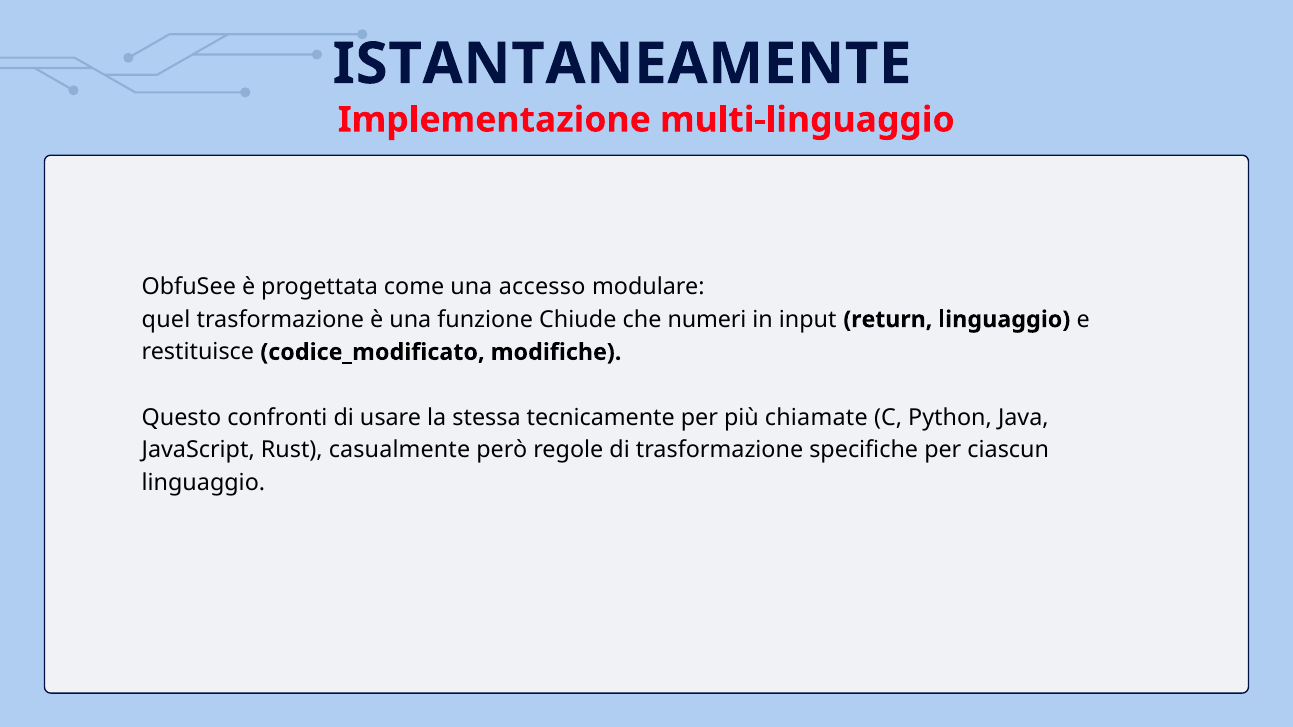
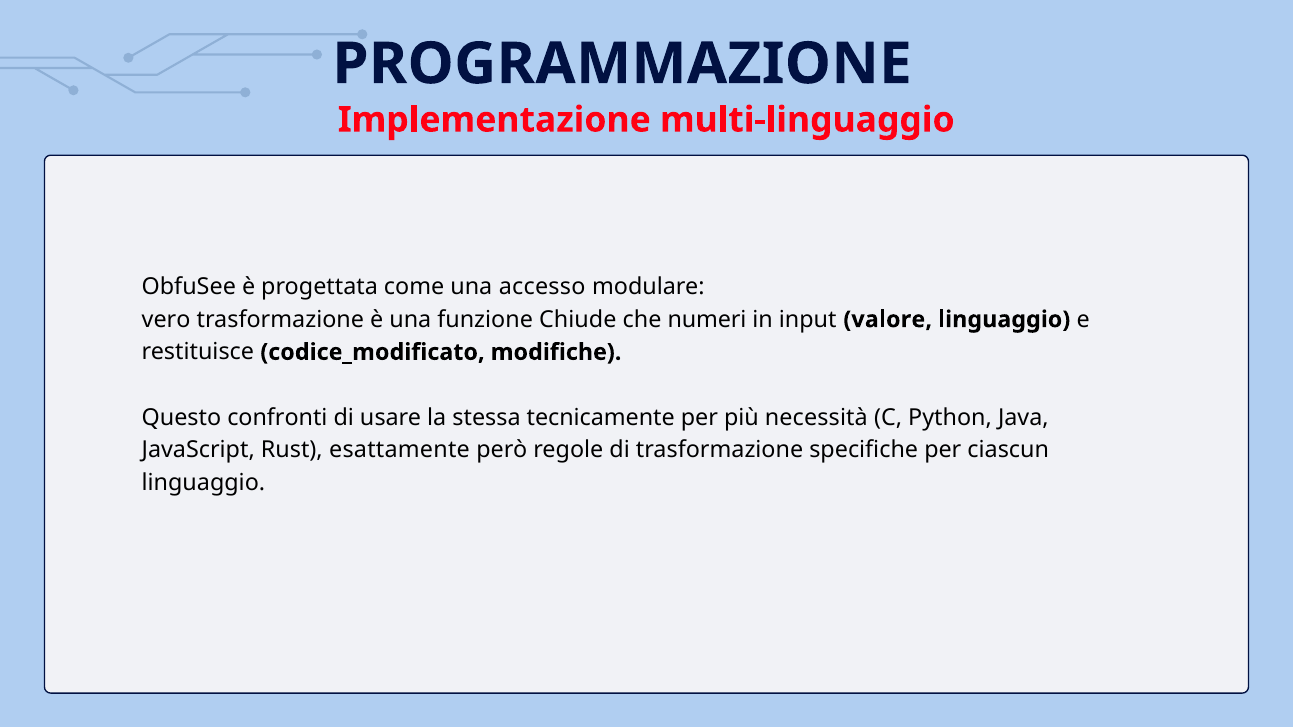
ISTANTANEAMENTE: ISTANTANEAMENTE -> PROGRAMMAZIONE
quel: quel -> vero
return: return -> valore
chiamate: chiamate -> necessità
casualmente: casualmente -> esattamente
